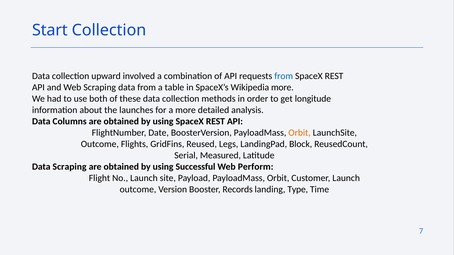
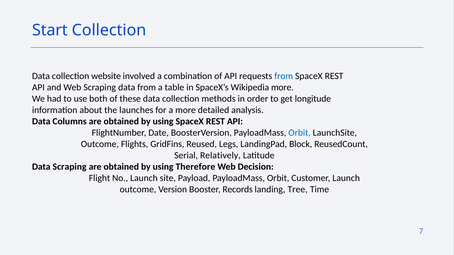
upward: upward -> website
Orbit at (300, 133) colour: orange -> blue
Measured: Measured -> Relatively
Successful: Successful -> Therefore
Perform: Perform -> Decision
Type: Type -> Tree
